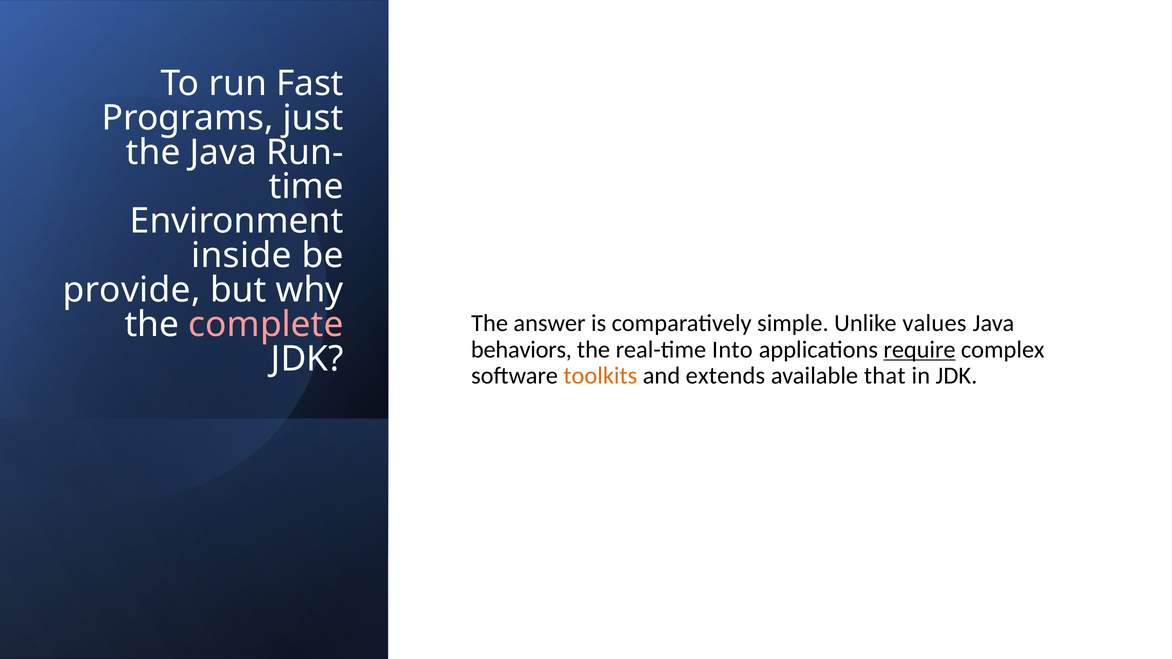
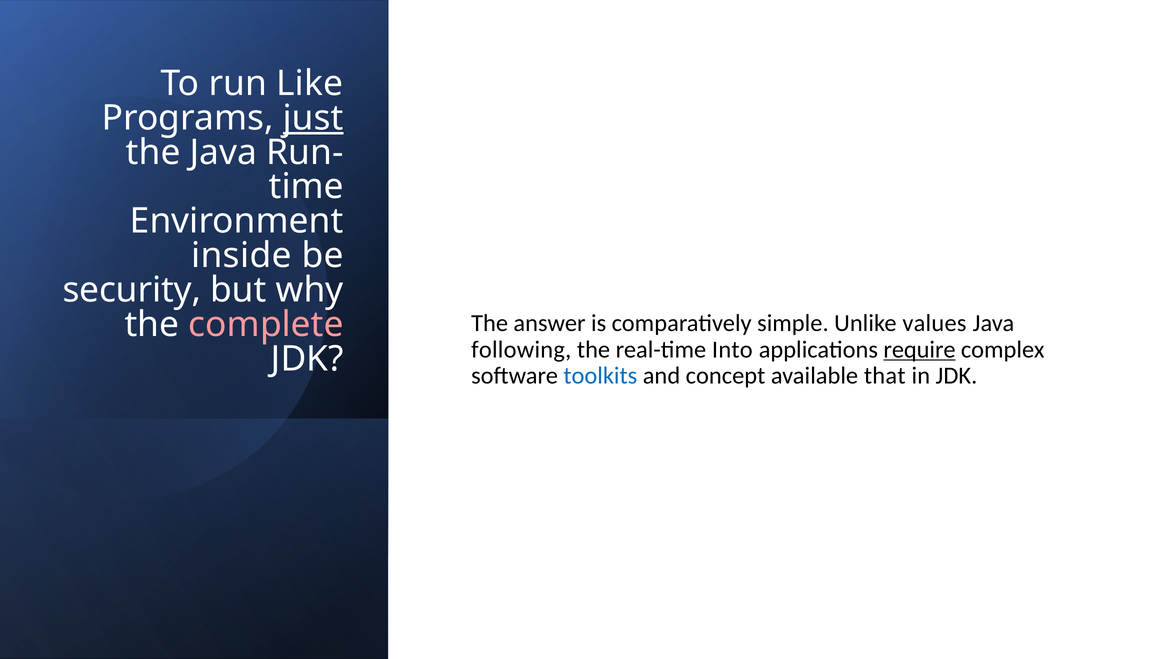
Fast: Fast -> Like
just underline: none -> present
provide: provide -> security
behaviors: behaviors -> following
toolkits colour: orange -> blue
extends: extends -> concept
